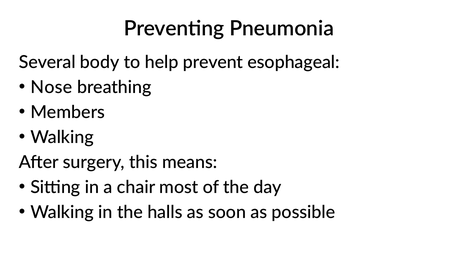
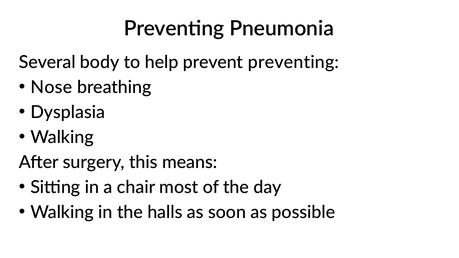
prevent esophageal: esophageal -> preventing
Members: Members -> Dysplasia
